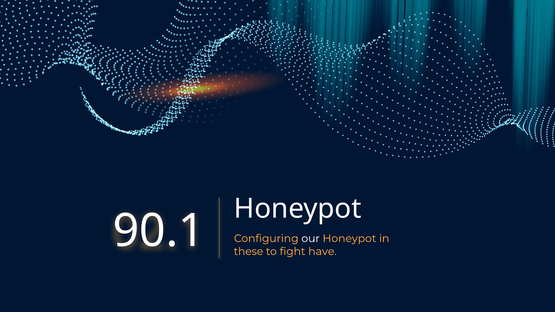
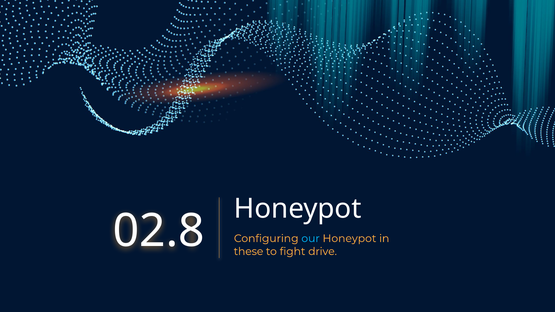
90.1: 90.1 -> 02.8
our colour: white -> light blue
have: have -> drive
